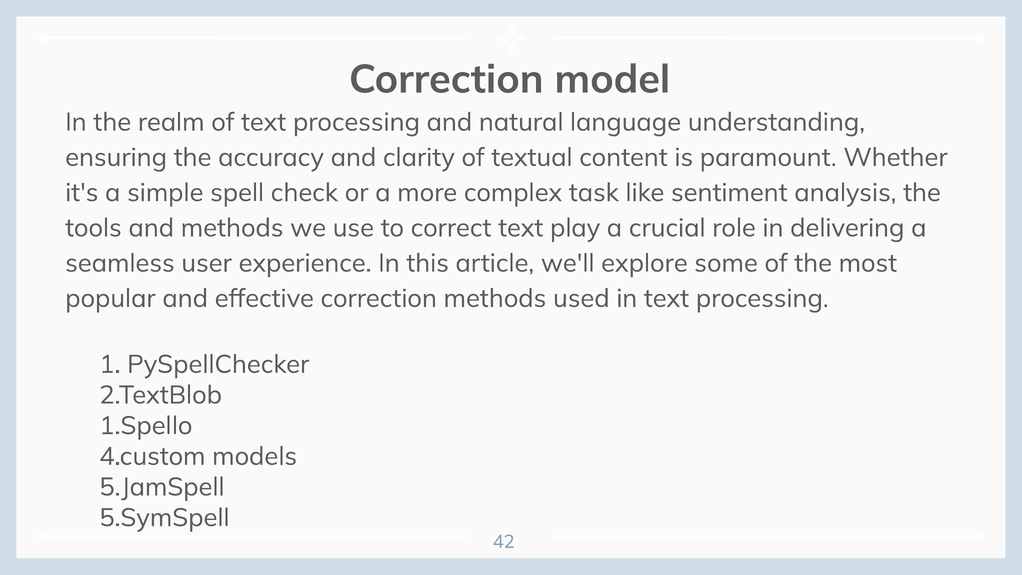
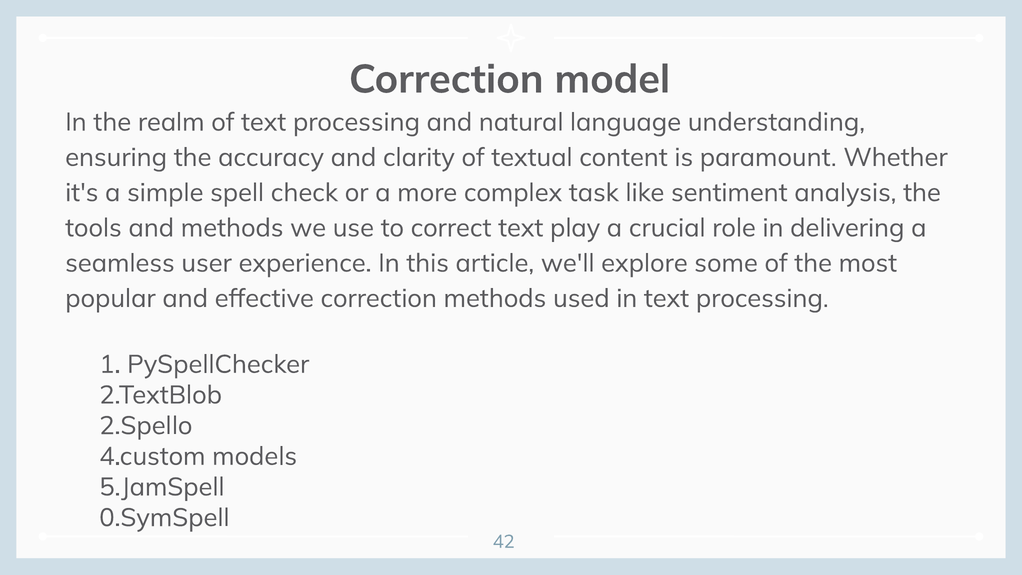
1.Spello: 1.Spello -> 2.Spello
5.SymSpell: 5.SymSpell -> 0.SymSpell
